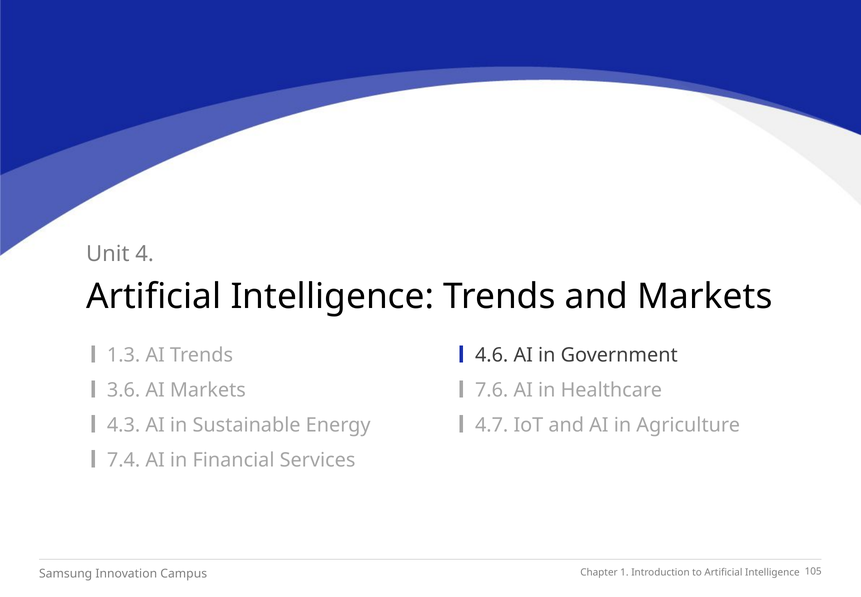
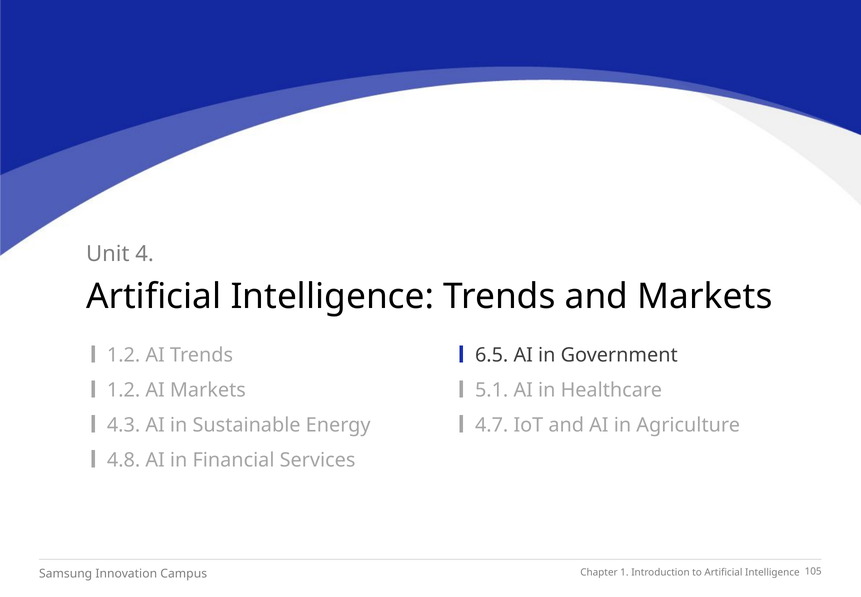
1.3 at (124, 355): 1.3 -> 1.2
4.6: 4.6 -> 6.5
3.6 at (124, 390): 3.6 -> 1.2
7.6: 7.6 -> 5.1
7.4: 7.4 -> 4.8
